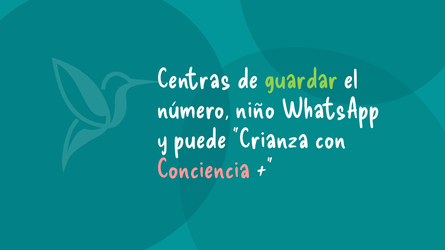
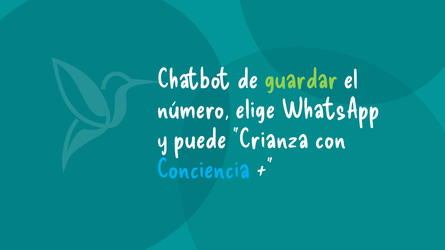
Centras: Centras -> Chatbot
niño: niño -> elige
Conciencia colour: pink -> light blue
